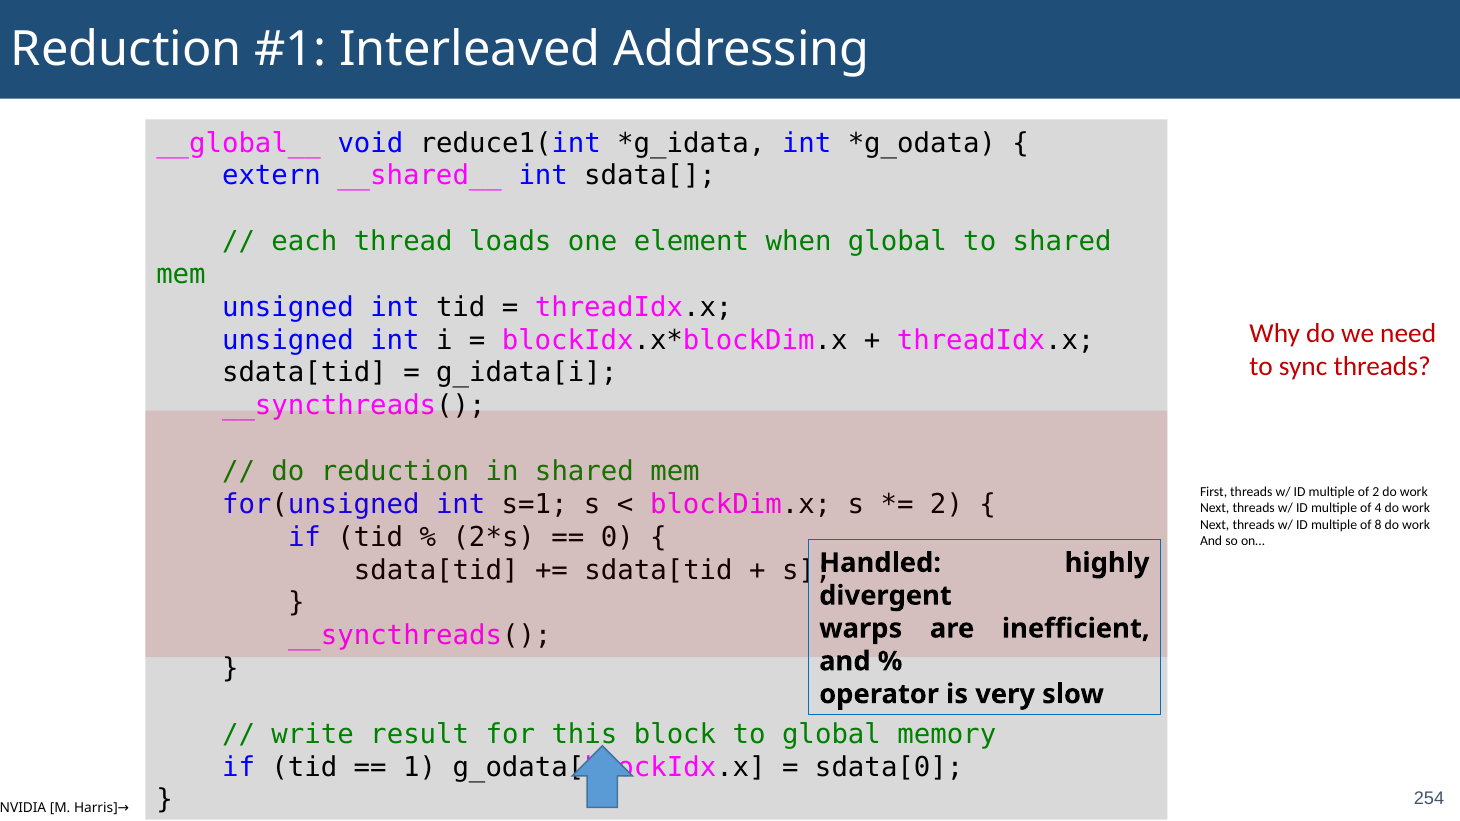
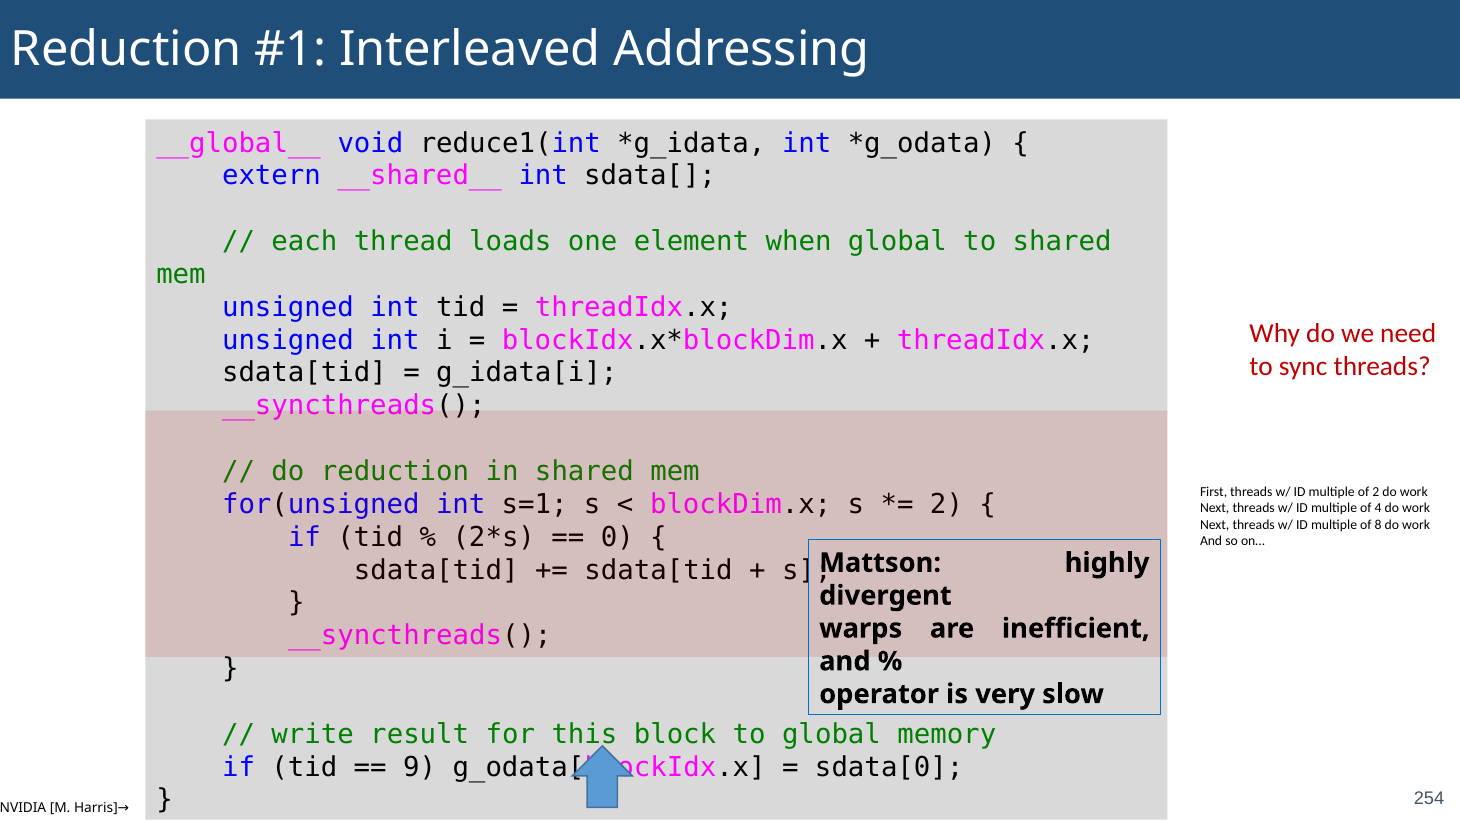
Handled: Handled -> Mattson
1: 1 -> 9
